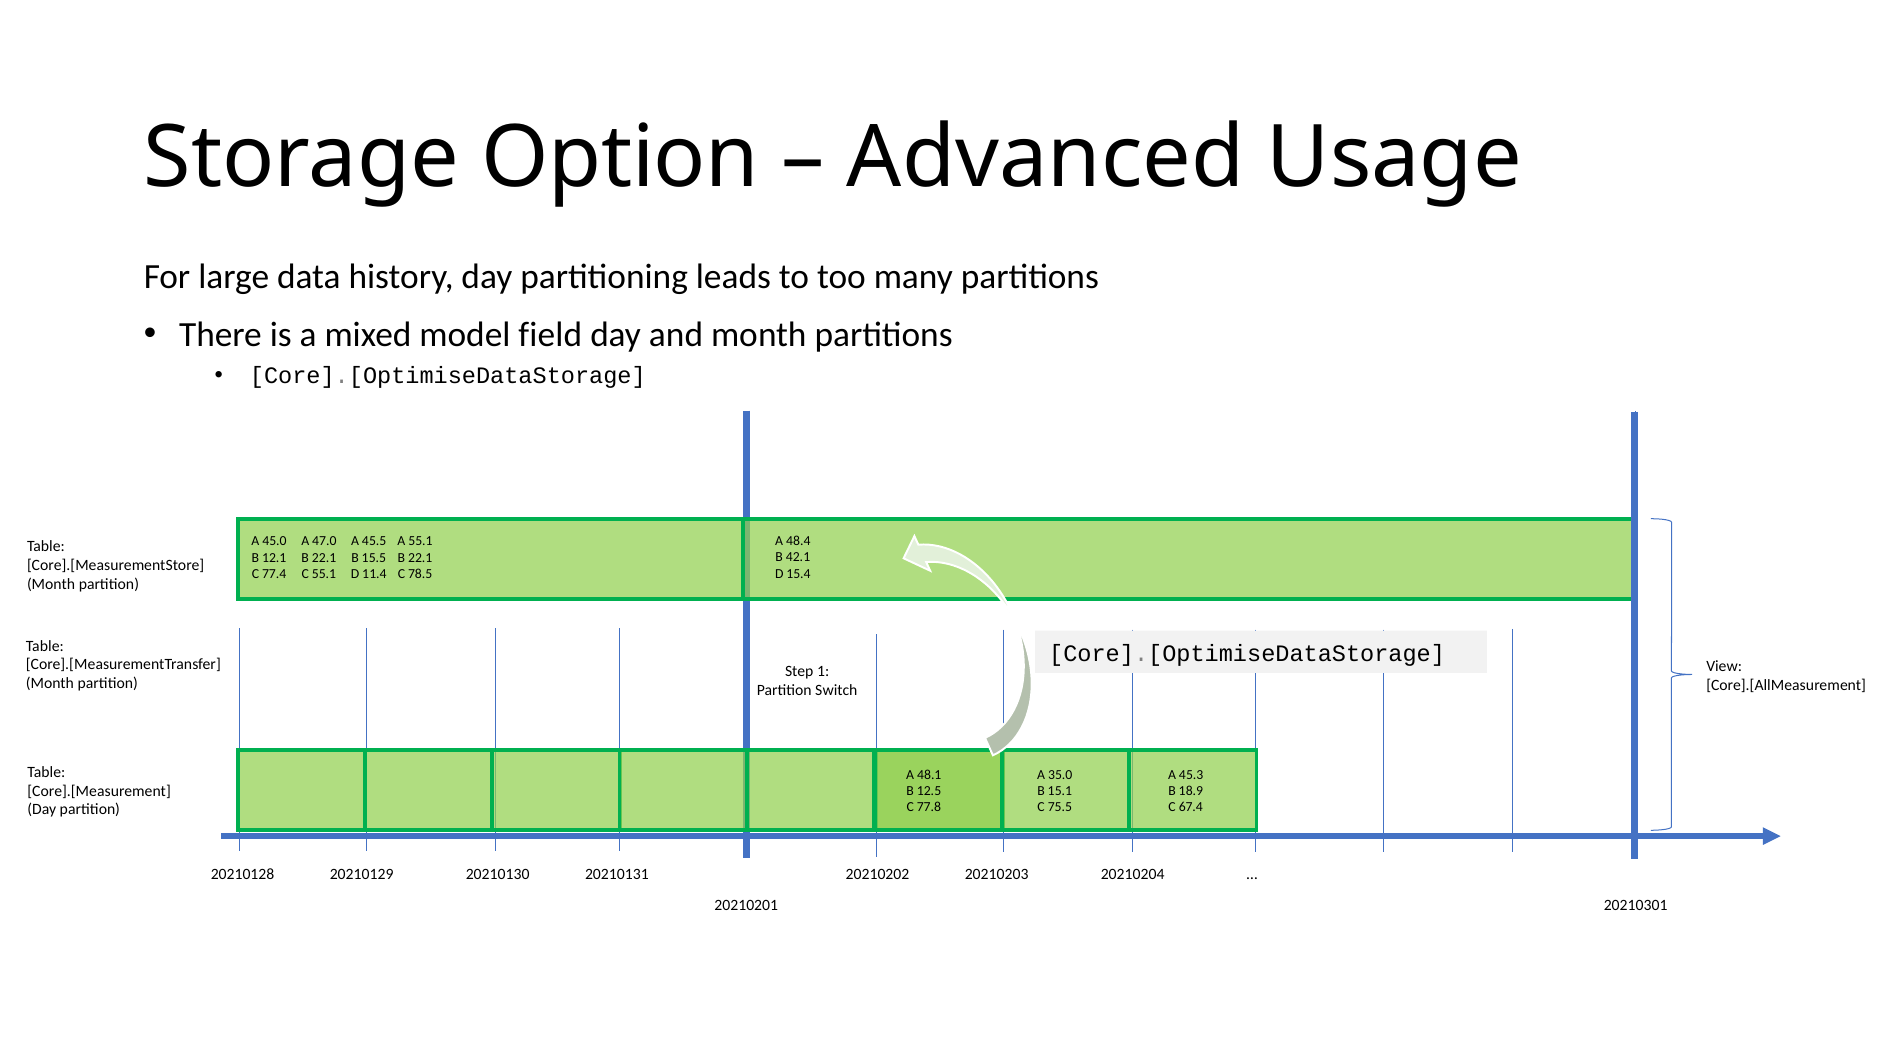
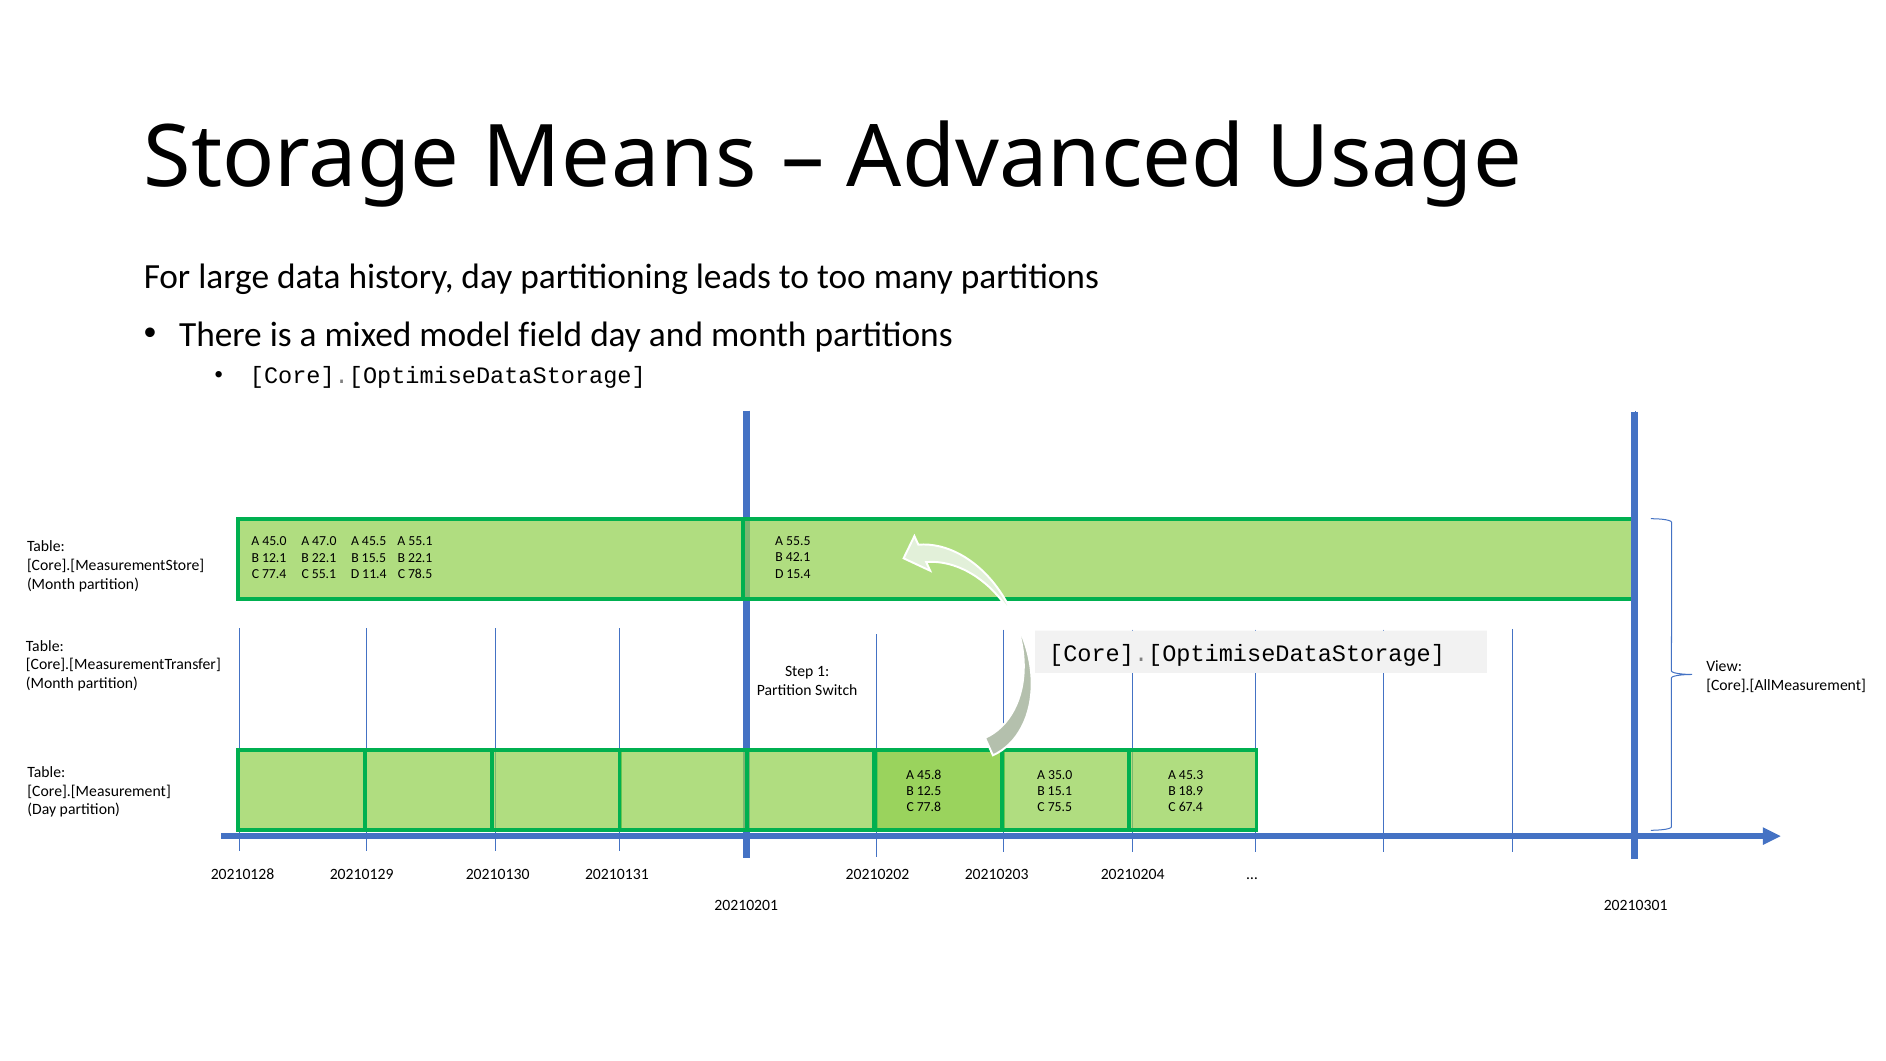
Option: Option -> Means
48.4: 48.4 -> 55.5
48.1: 48.1 -> 45.8
